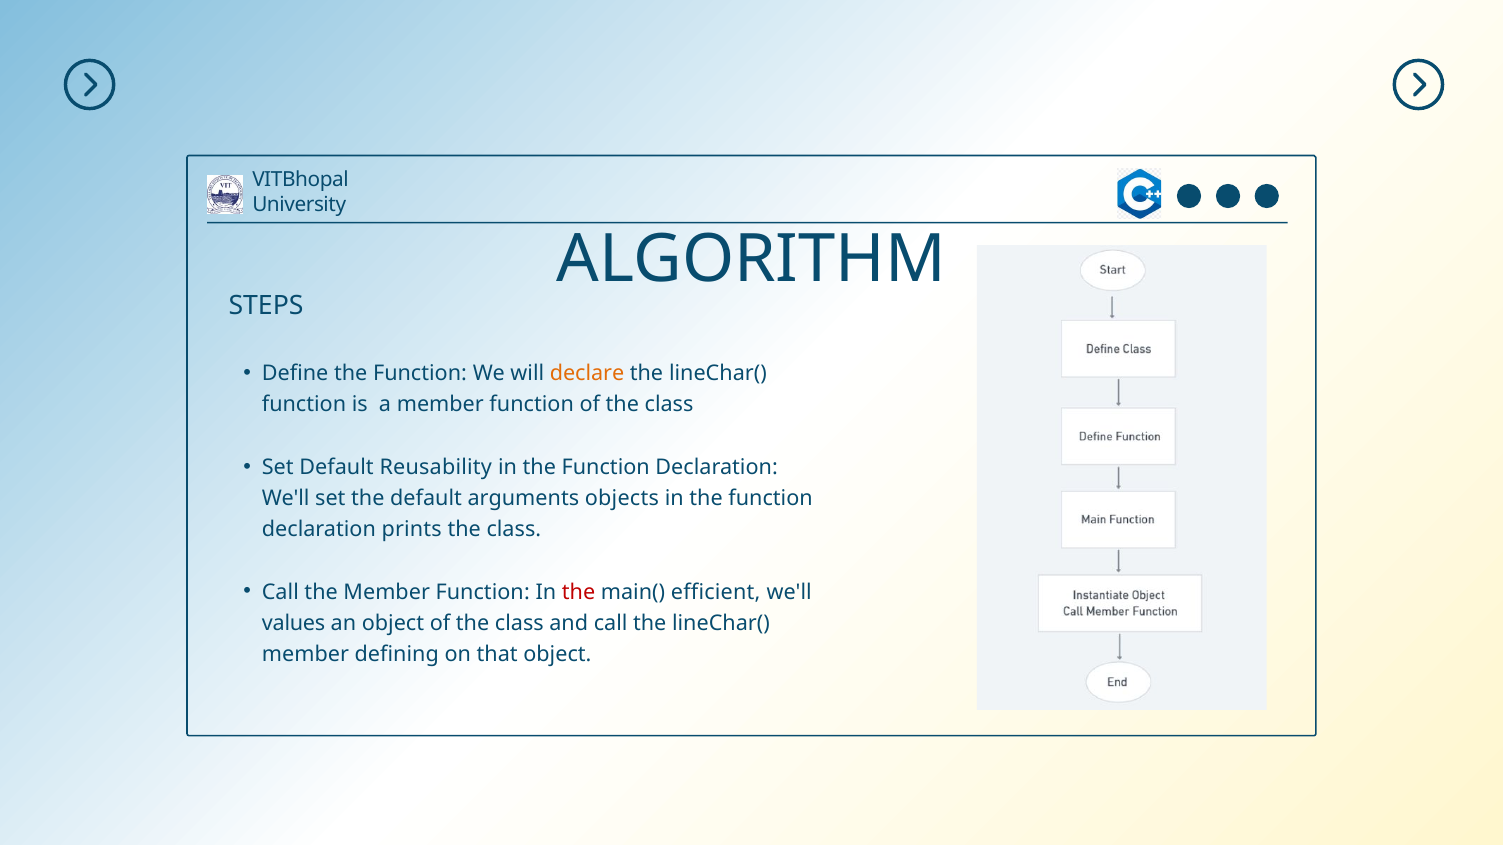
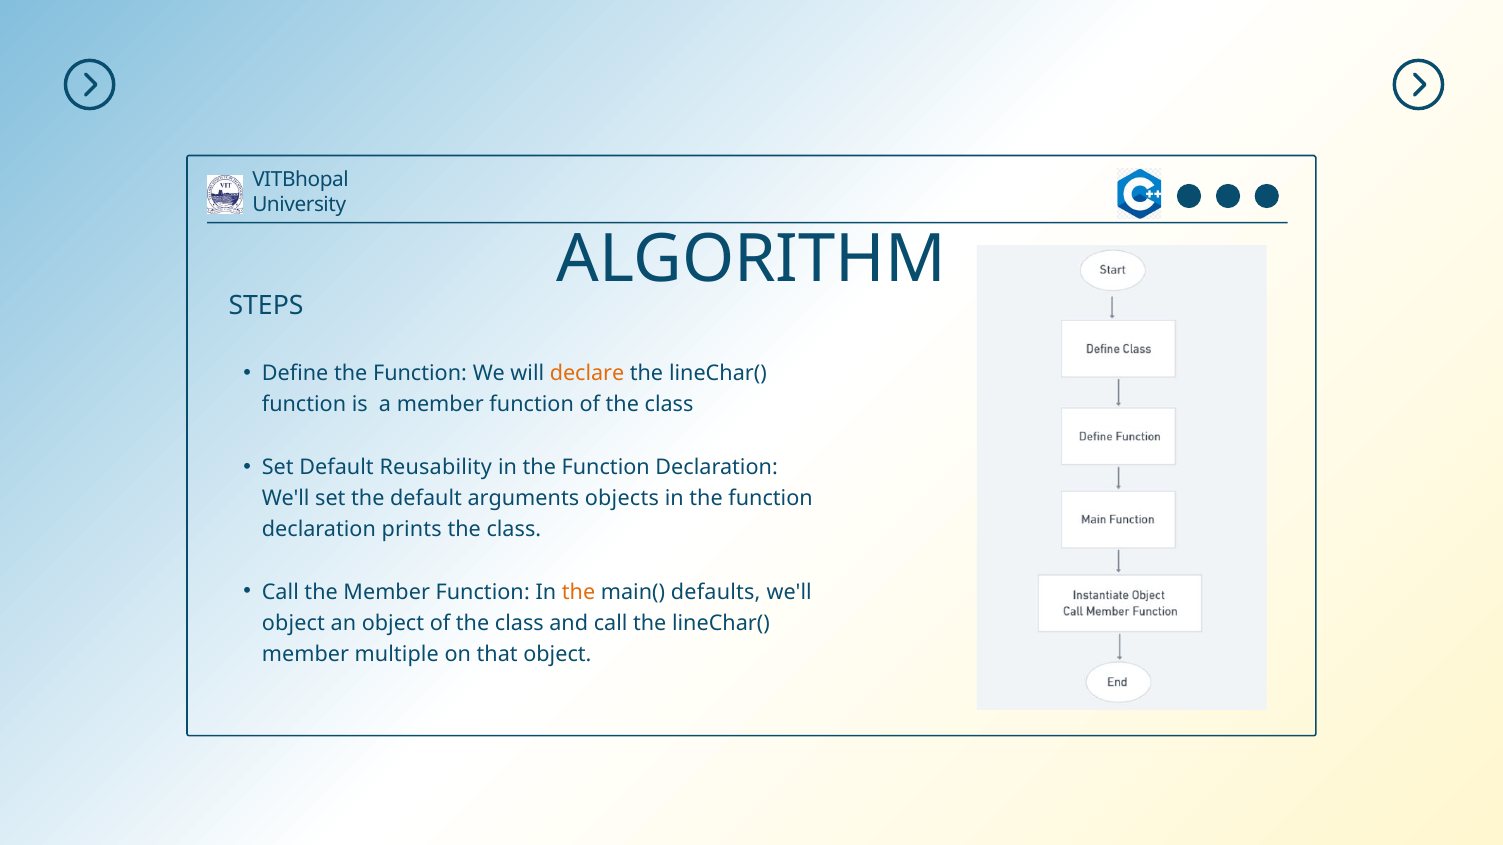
the at (579, 592) colour: red -> orange
efficient: efficient -> defaults
values at (294, 623): values -> object
defining: defining -> multiple
